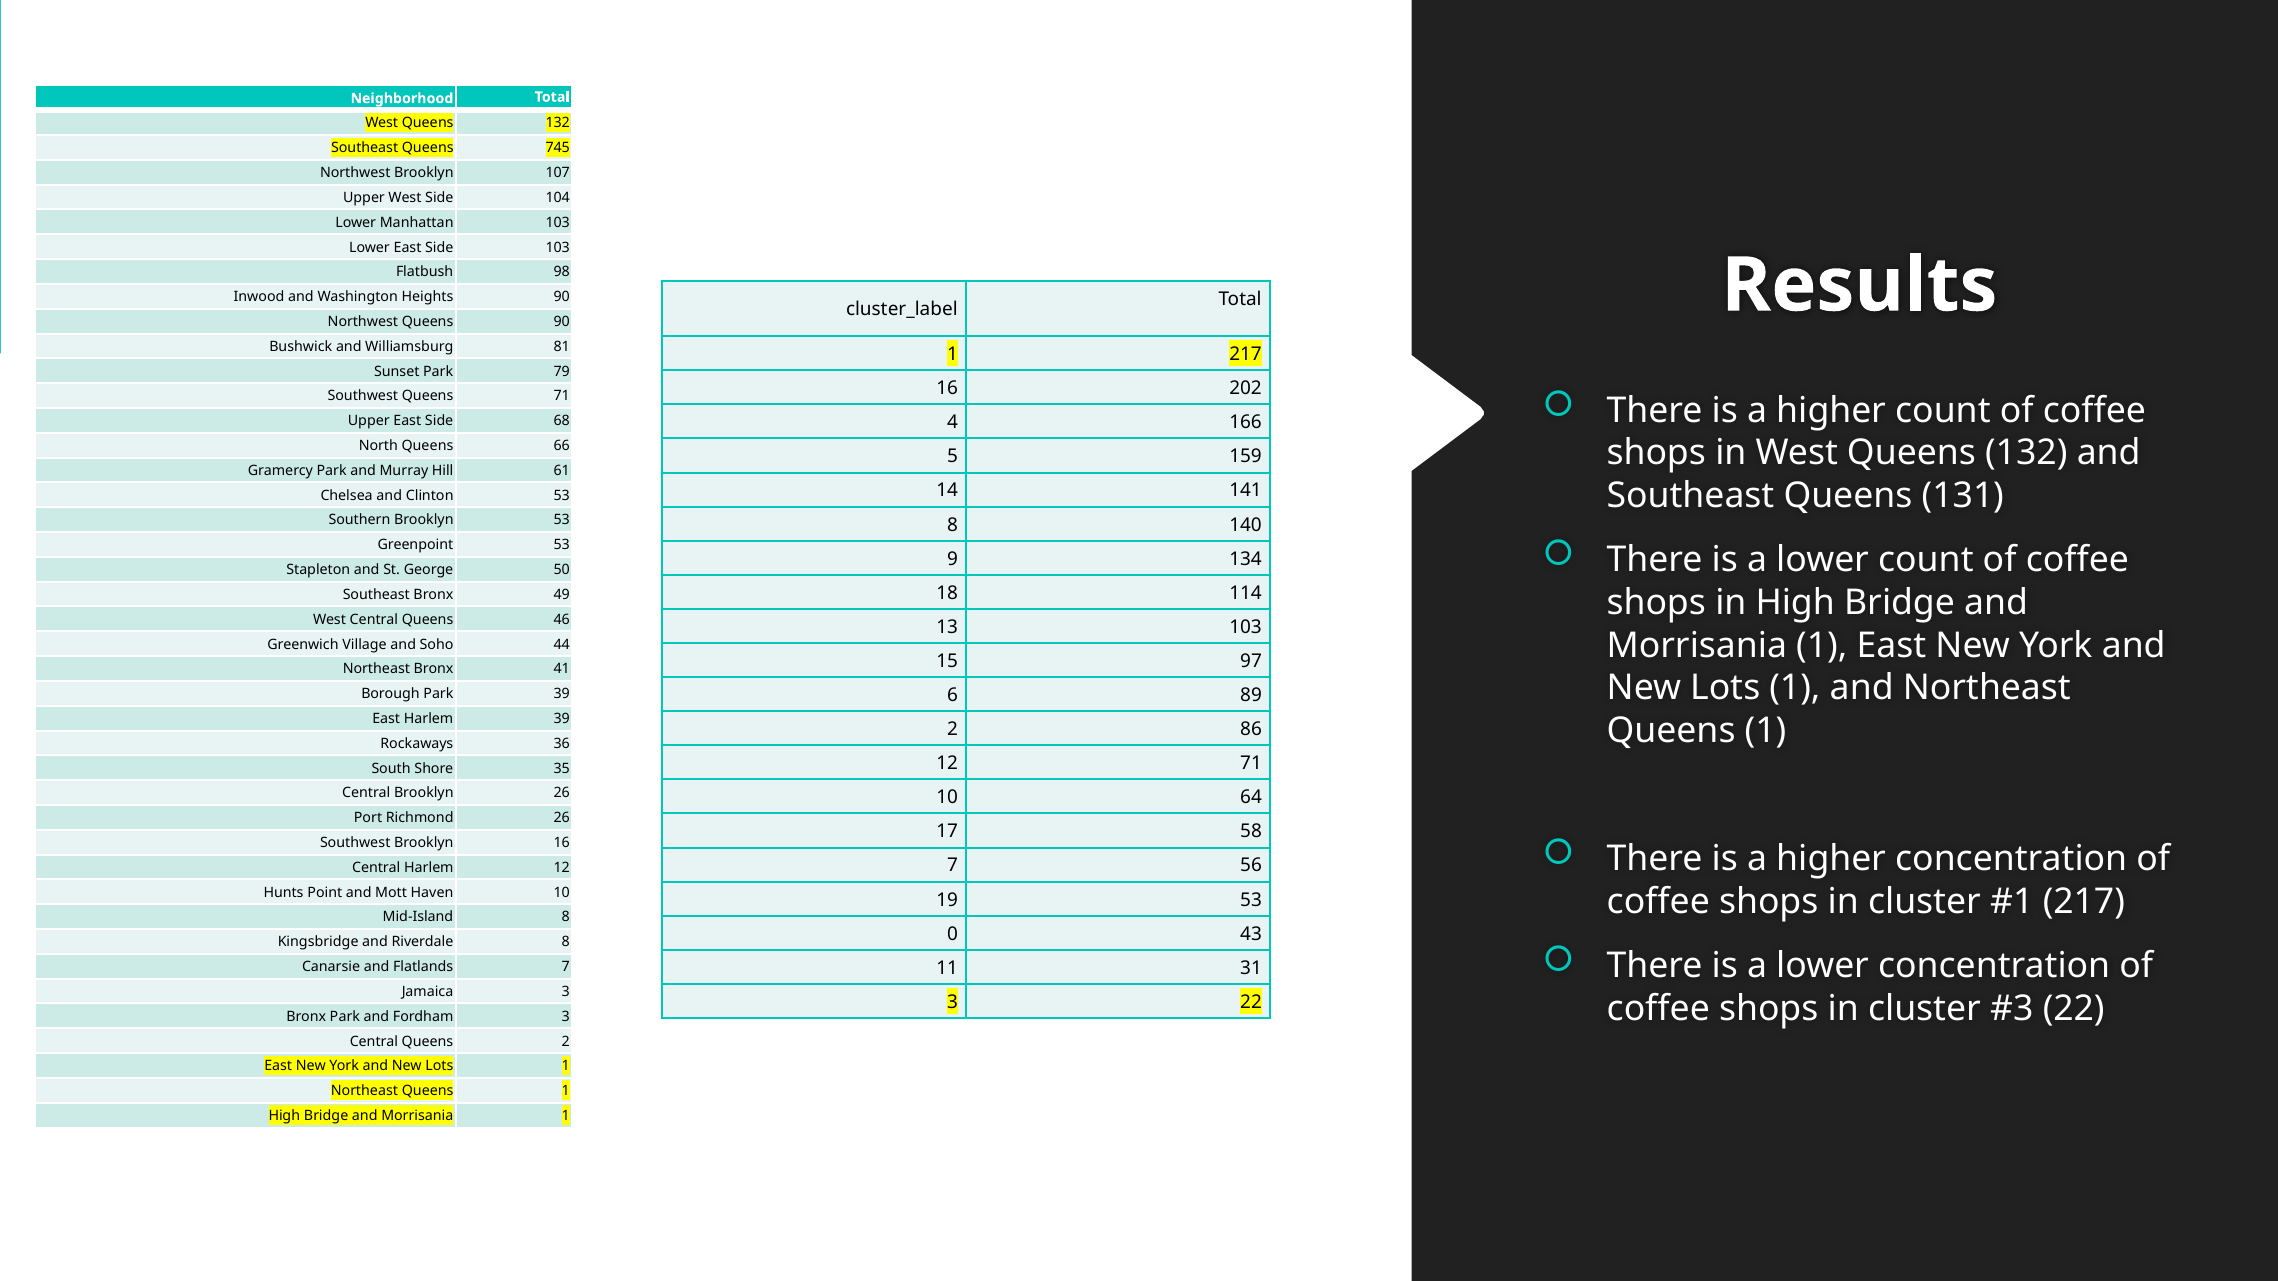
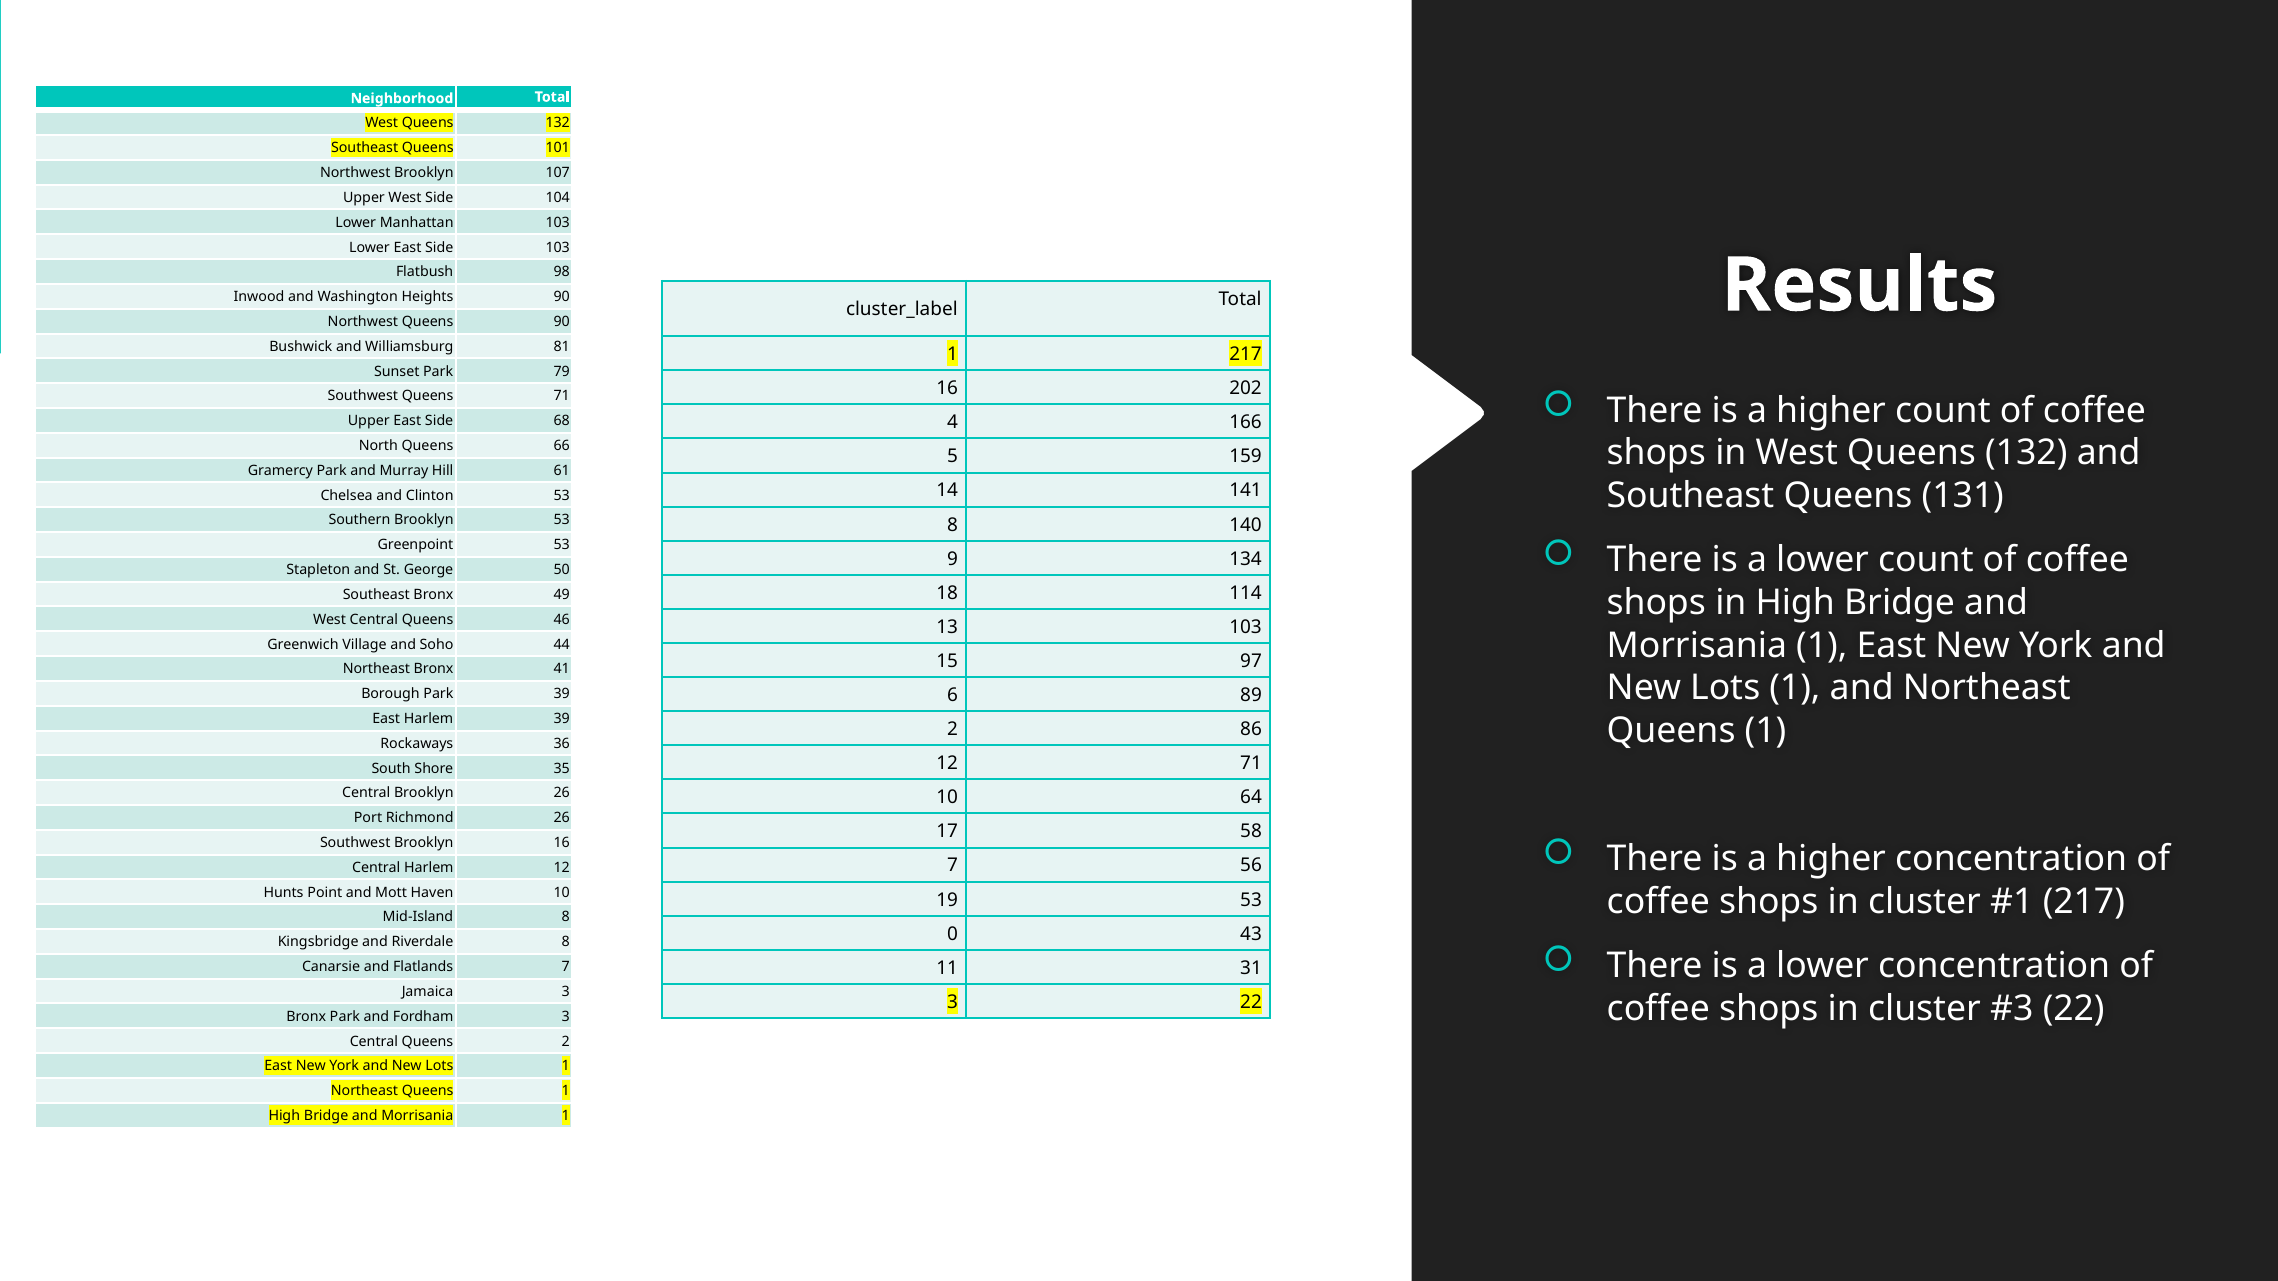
745: 745 -> 101
